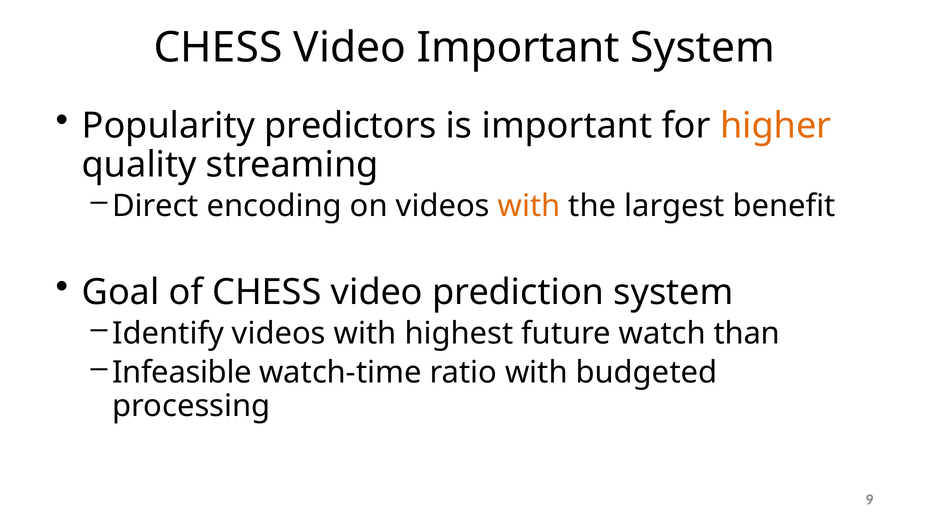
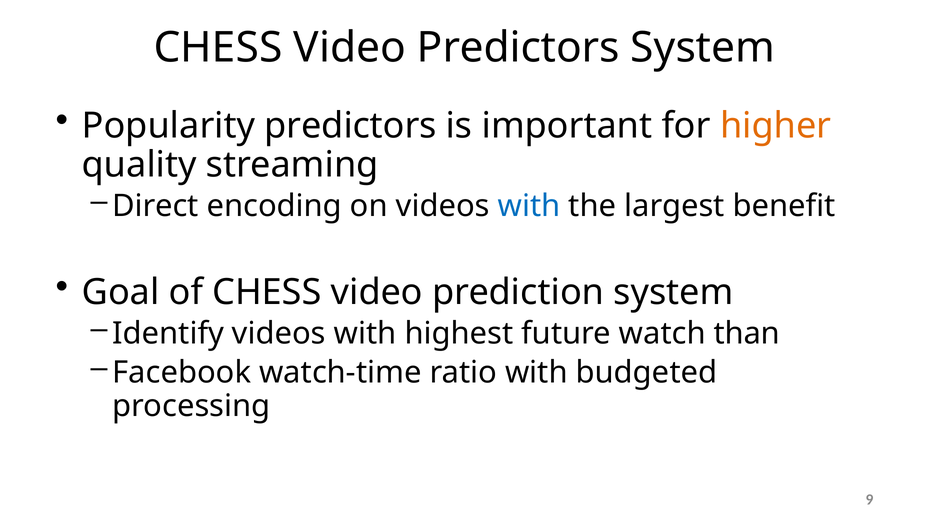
Video Important: Important -> Predictors
with at (529, 206) colour: orange -> blue
Infeasible: Infeasible -> Facebook
